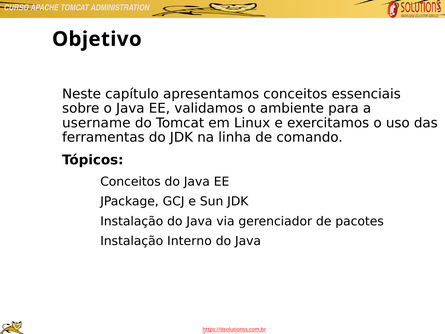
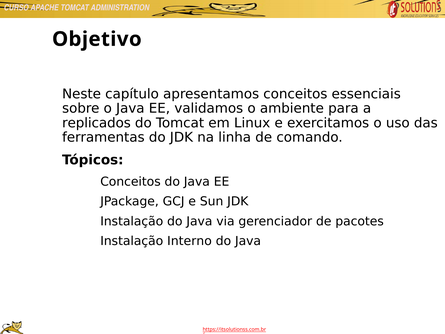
username: username -> replicados
